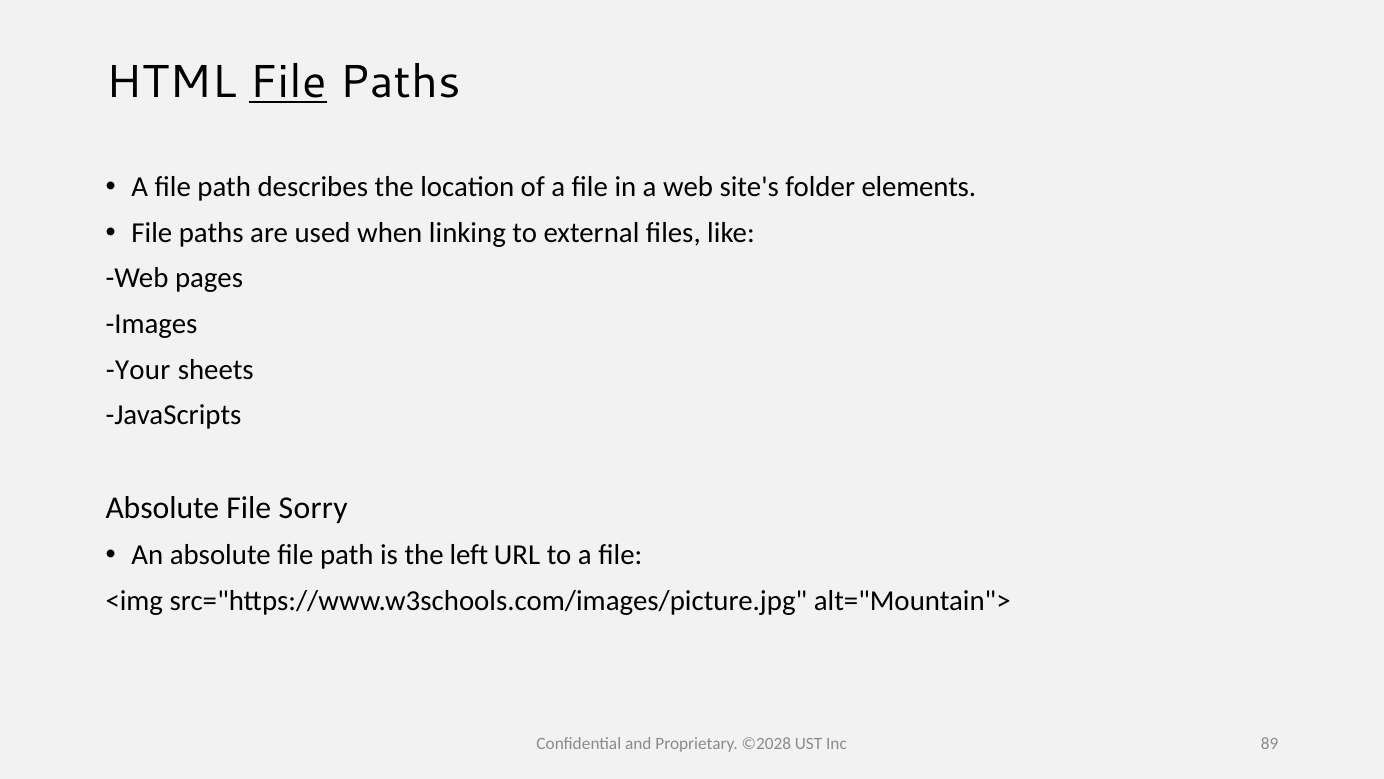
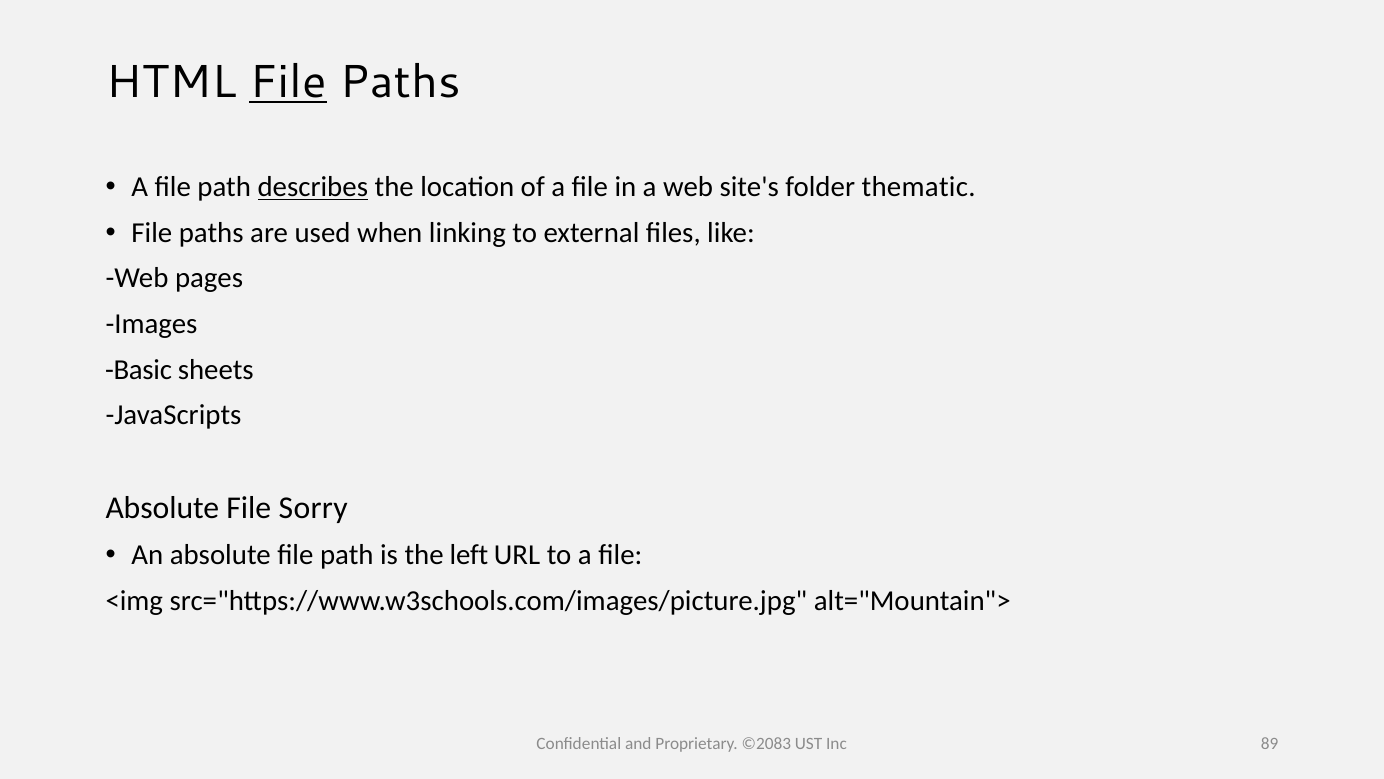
describes underline: none -> present
elements: elements -> thematic
Your: Your -> Basic
©2028: ©2028 -> ©2083
